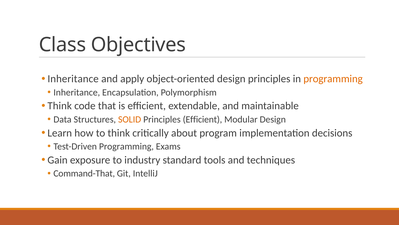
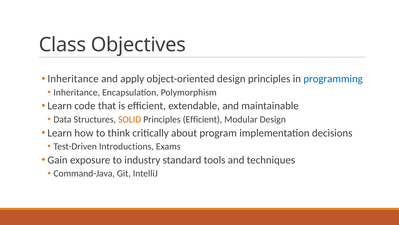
programming at (333, 79) colour: orange -> blue
Think at (60, 106): Think -> Learn
Test-Driven Programming: Programming -> Introductions
Command-That: Command-That -> Command-Java
